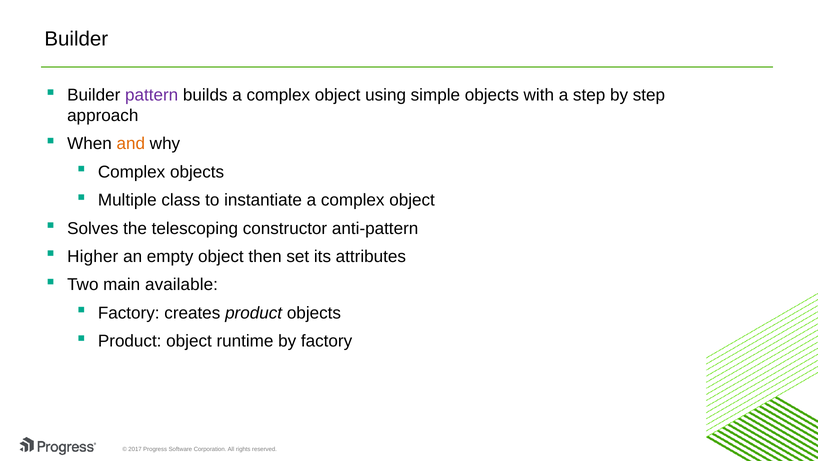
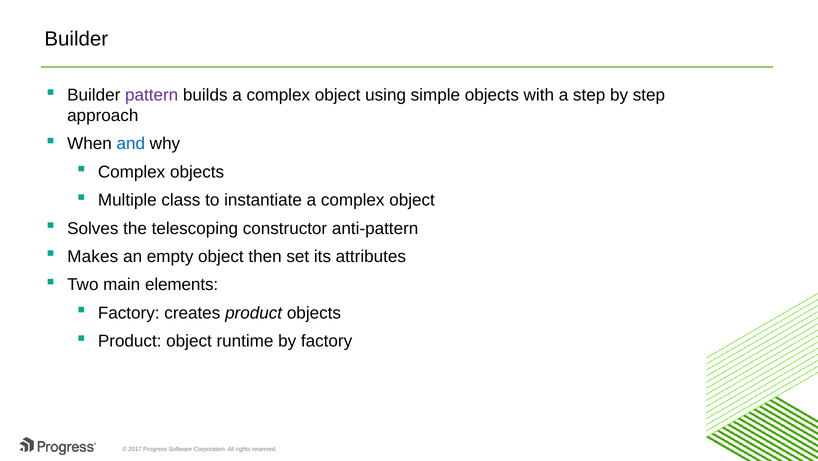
and colour: orange -> blue
Higher: Higher -> Makes
available: available -> elements
